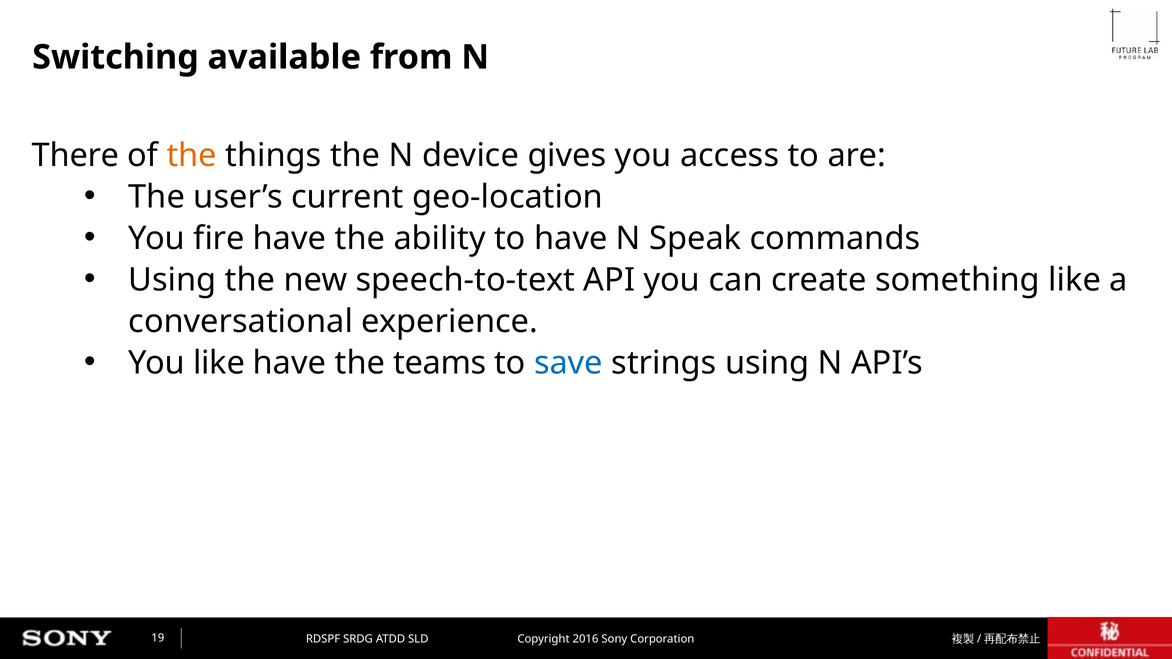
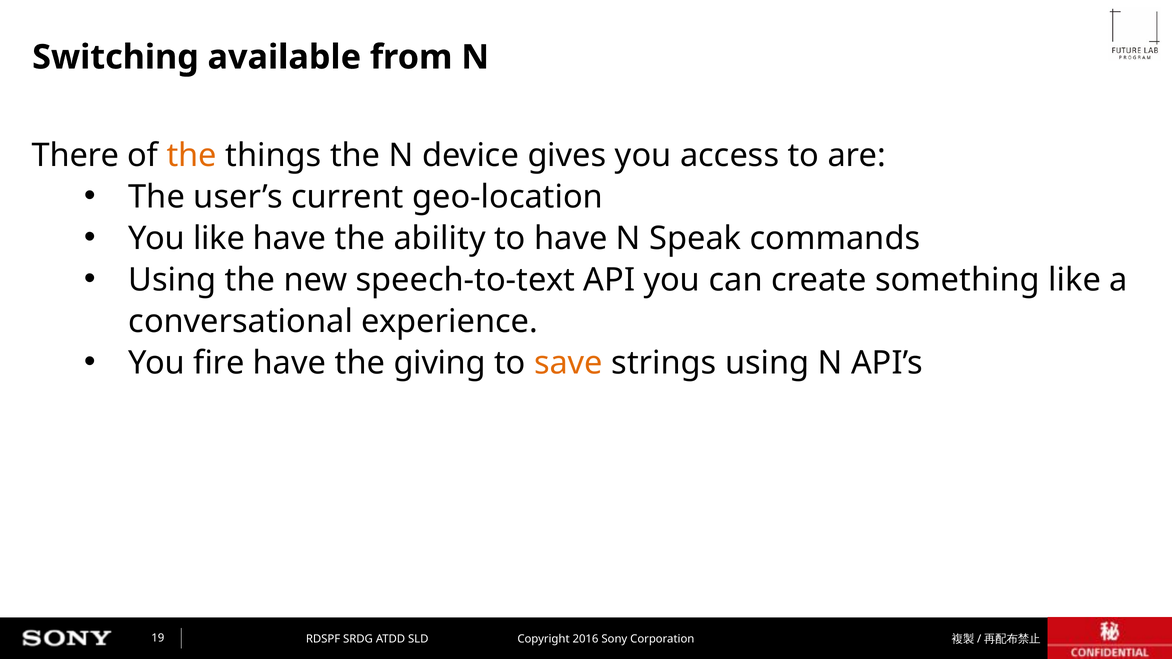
You fire: fire -> like
You like: like -> fire
teams: teams -> giving
save colour: blue -> orange
